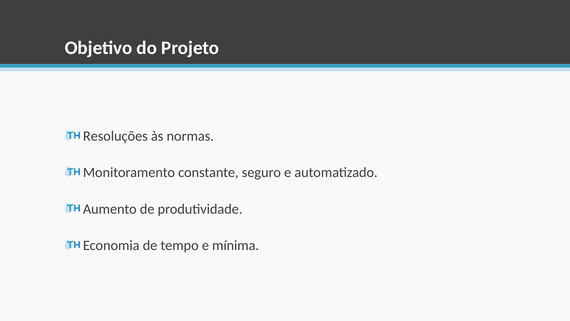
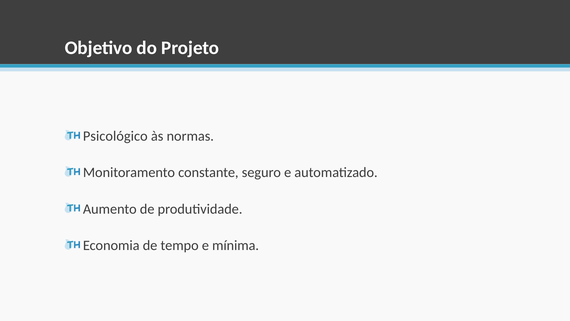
Resoluções: Resoluções -> Psicológico
